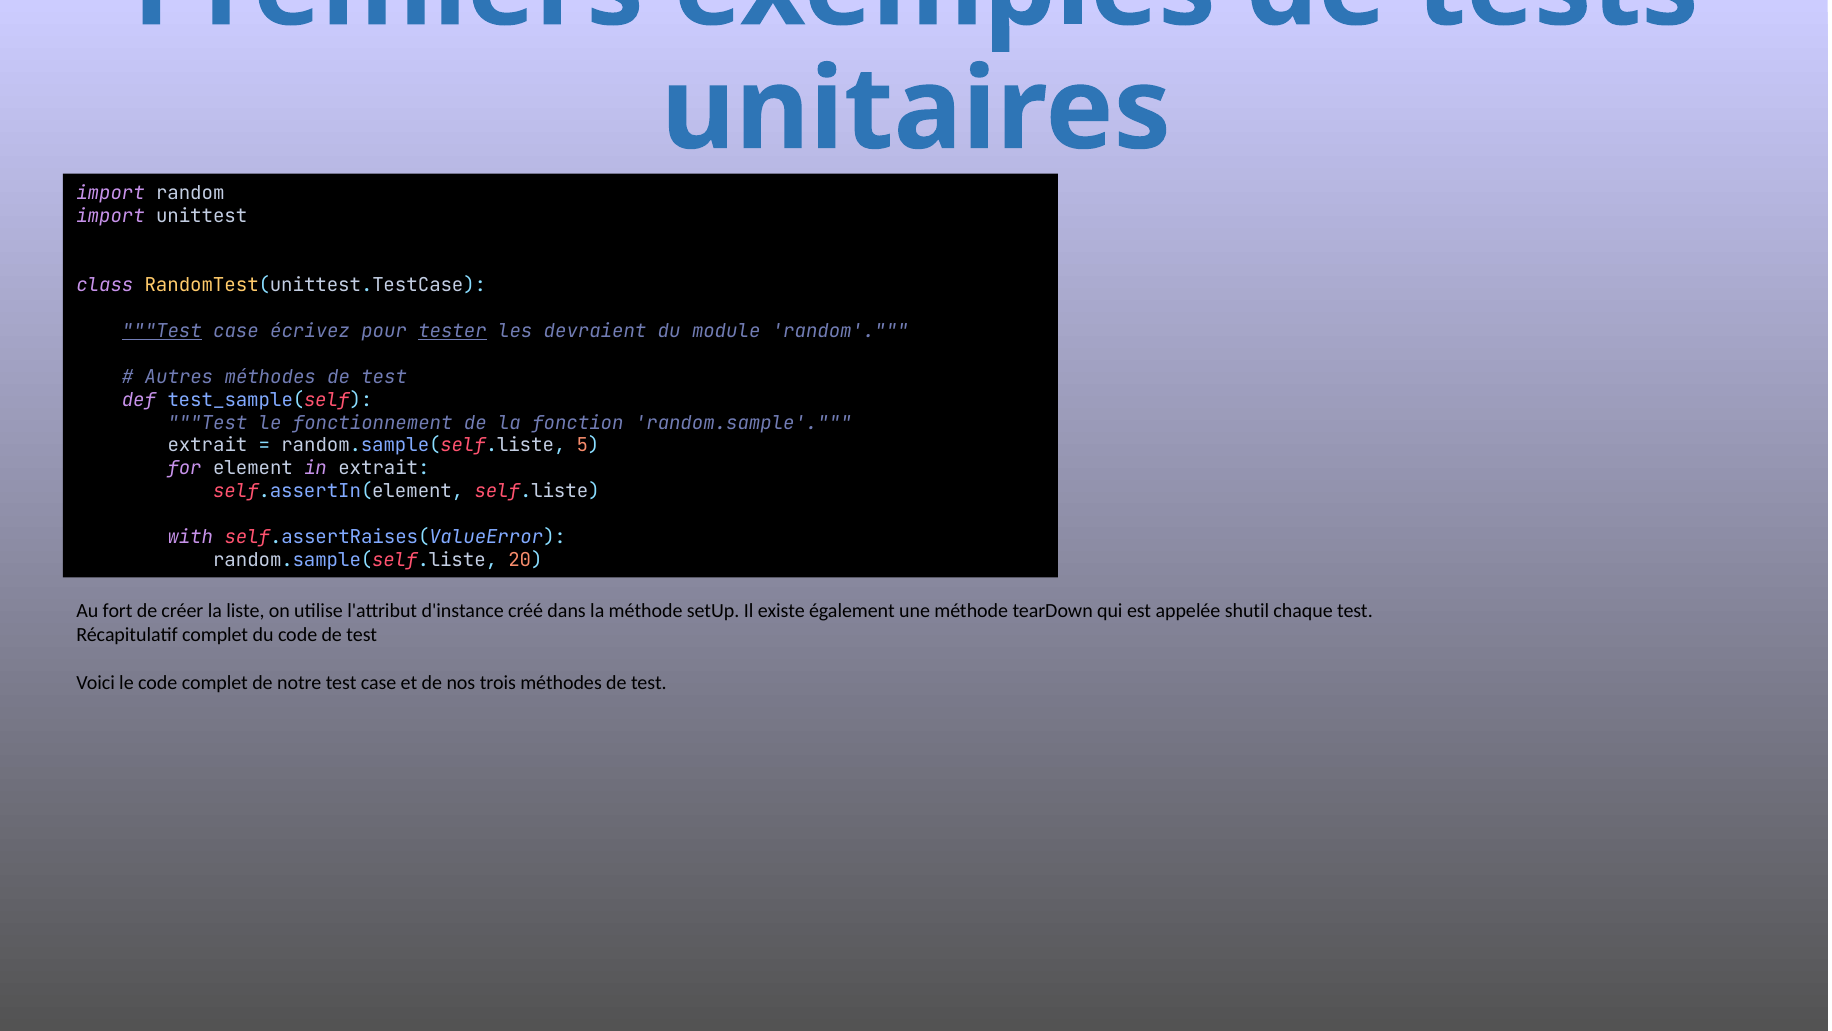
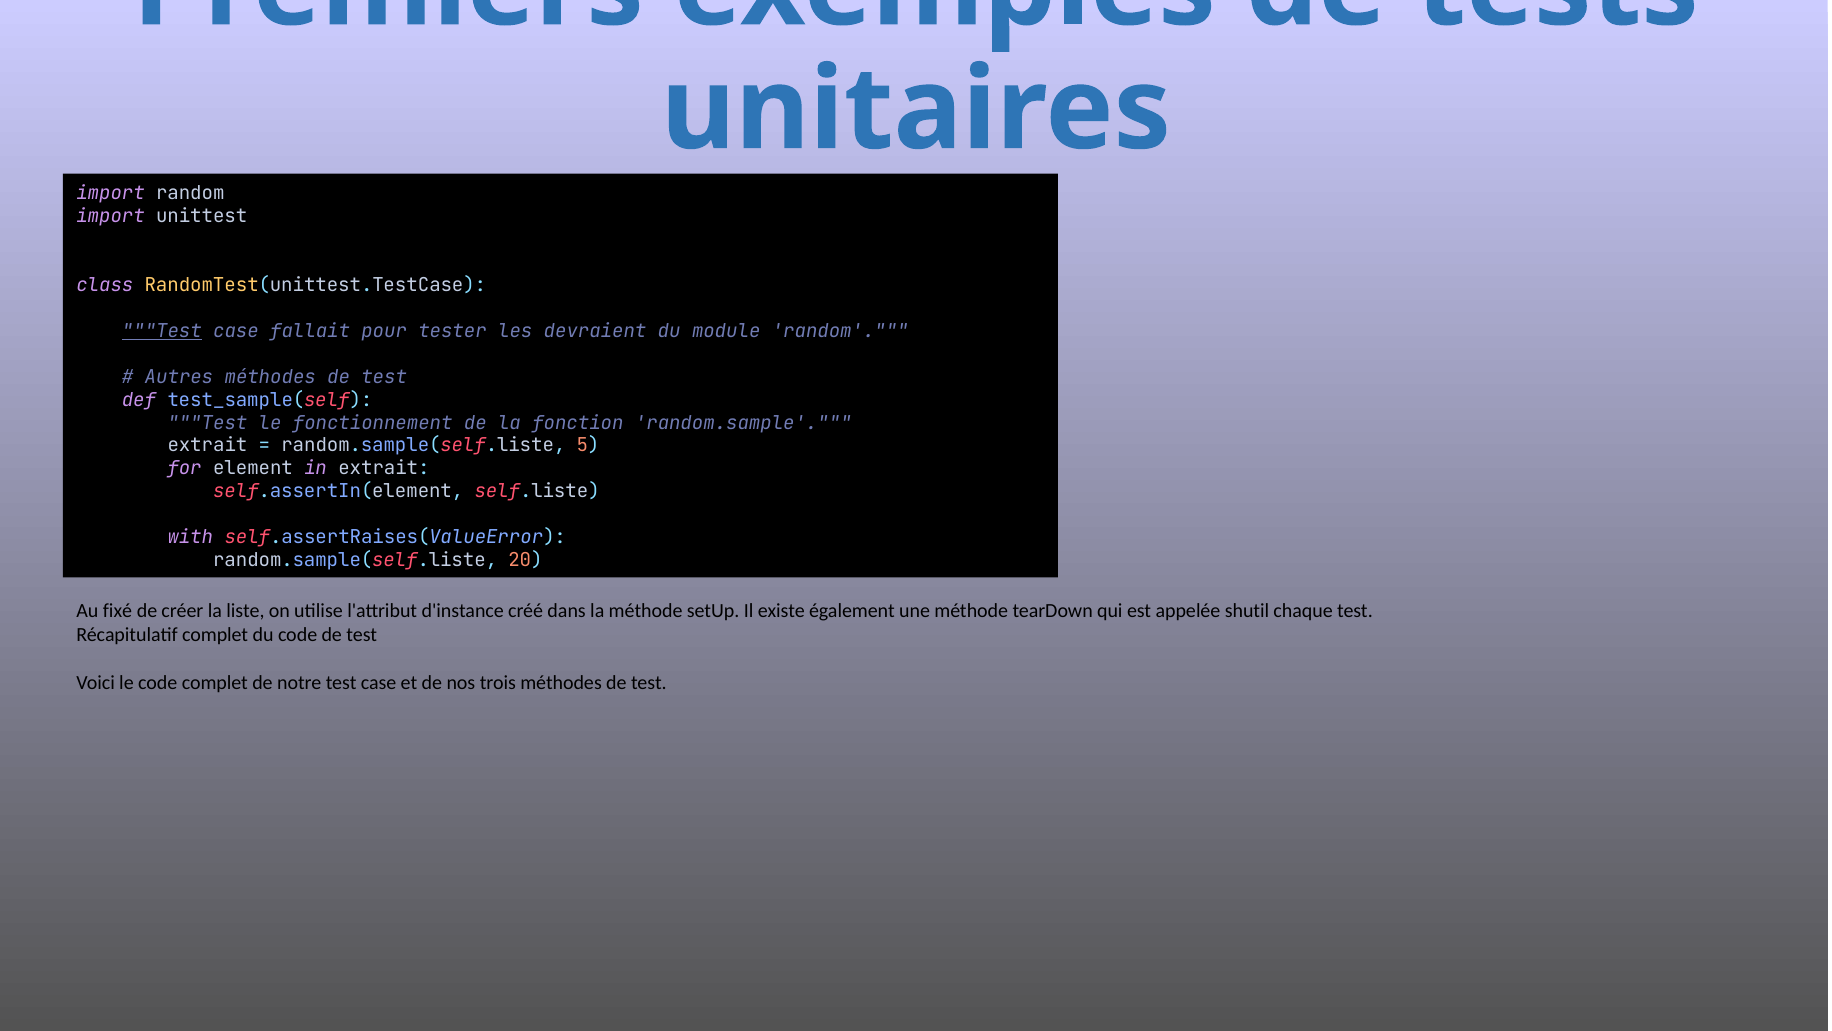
écrivez: écrivez -> fallait
tester underline: present -> none
fort: fort -> fixé
